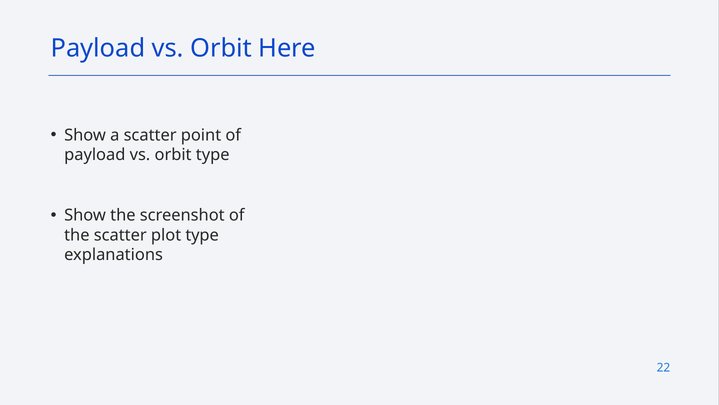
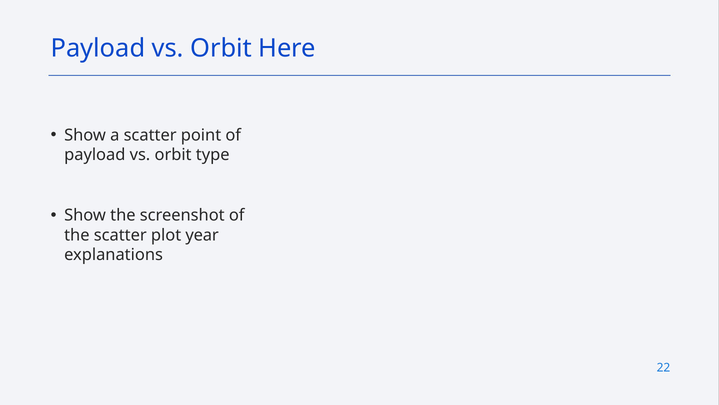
plot type: type -> year
